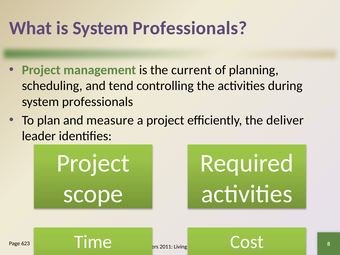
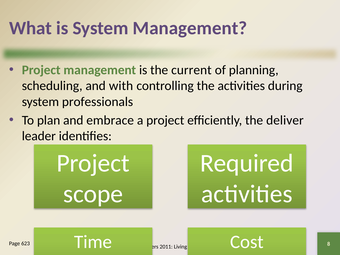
is System Professionals: Professionals -> Management
tend: tend -> with
measure: measure -> embrace
